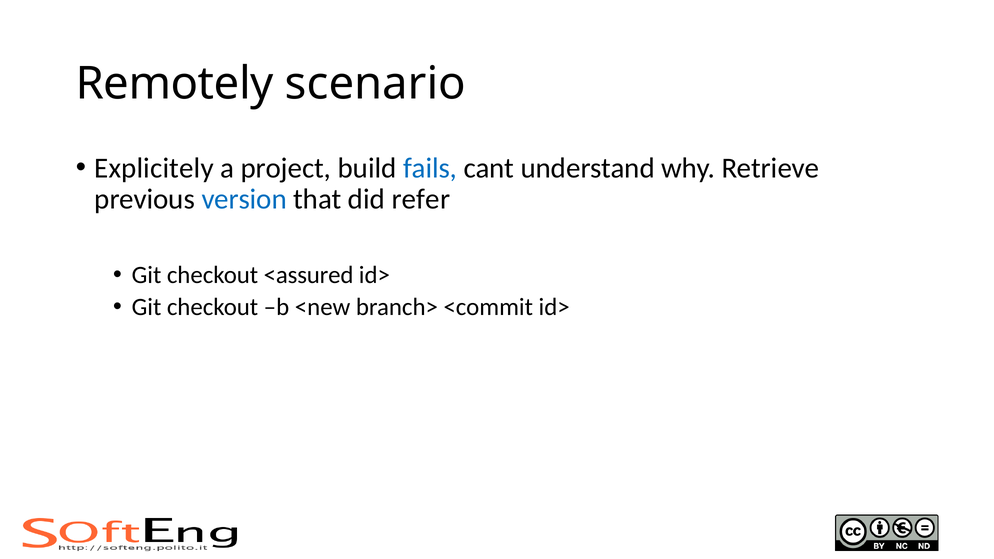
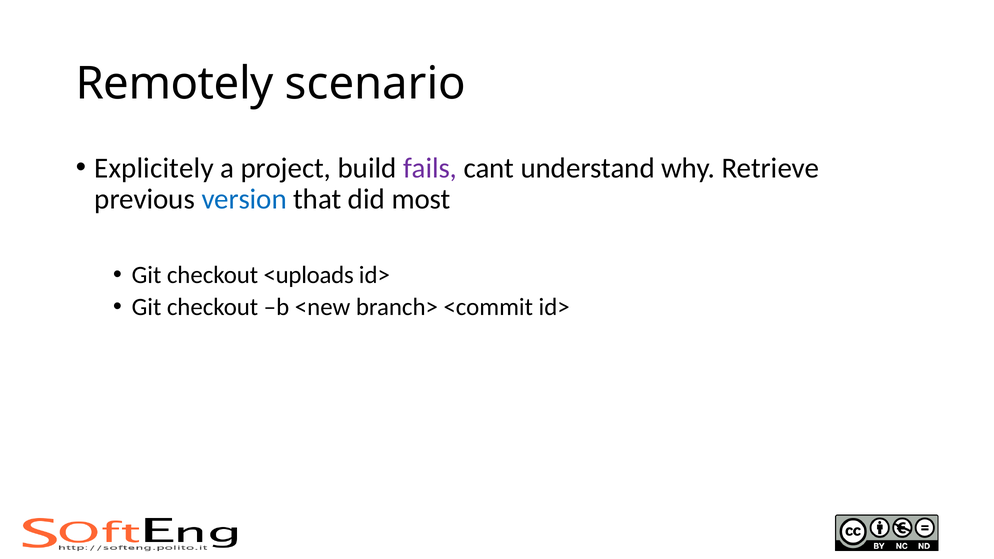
fails colour: blue -> purple
refer: refer -> most
<assured: <assured -> <uploads
